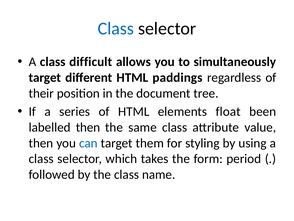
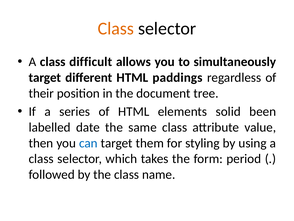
Class at (116, 28) colour: blue -> orange
float: float -> solid
labelled then: then -> date
